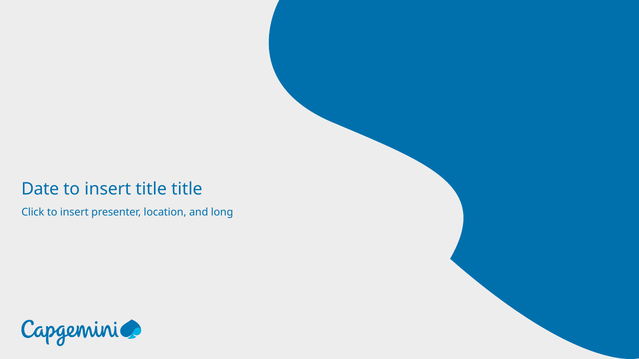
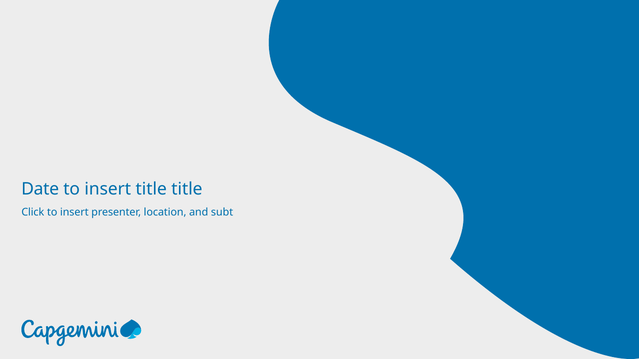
long: long -> subt
